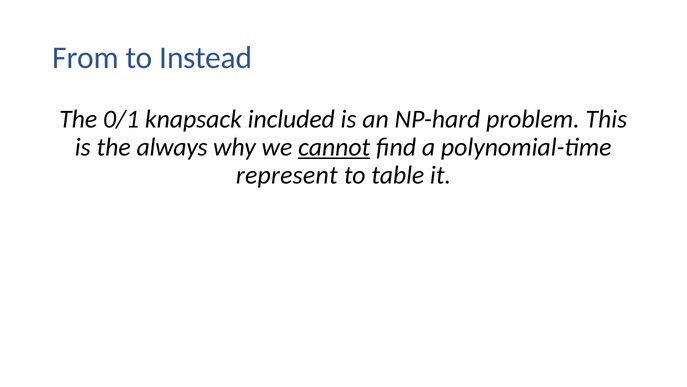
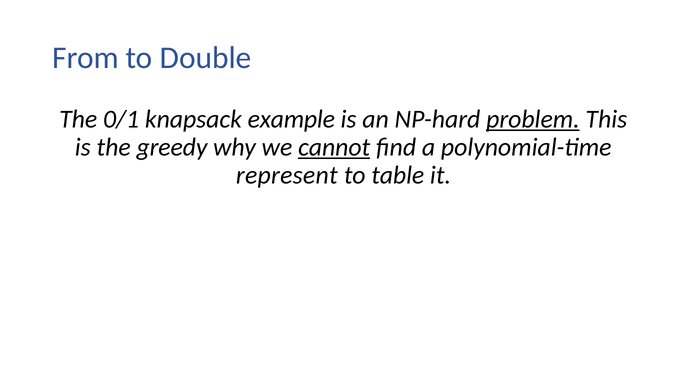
Instead: Instead -> Double
included: included -> example
problem underline: none -> present
always: always -> greedy
